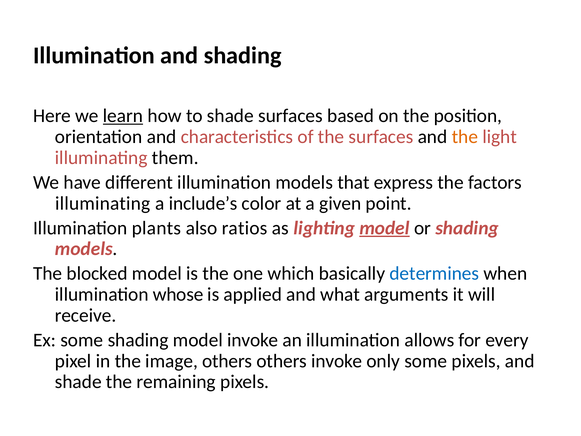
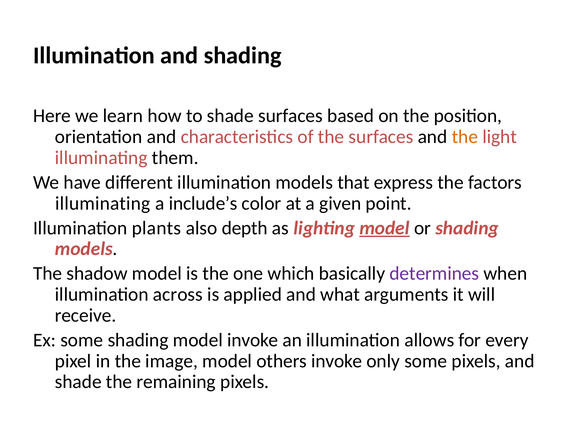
learn underline: present -> none
ratios: ratios -> depth
blocked: blocked -> shadow
determines colour: blue -> purple
whose: whose -> across
image others: others -> model
